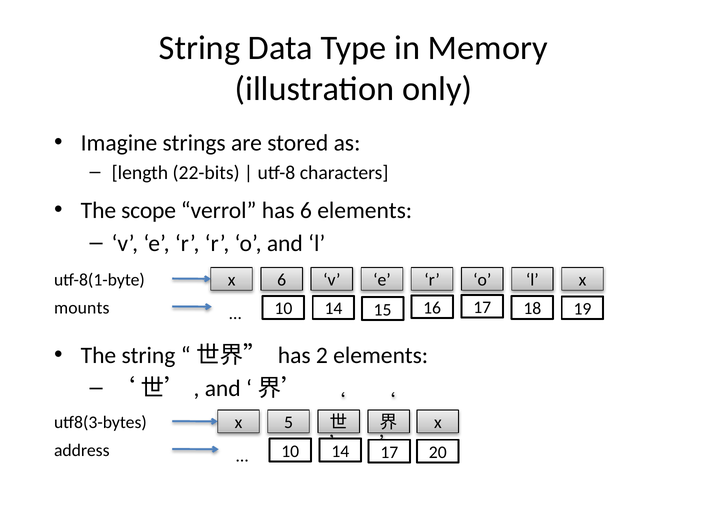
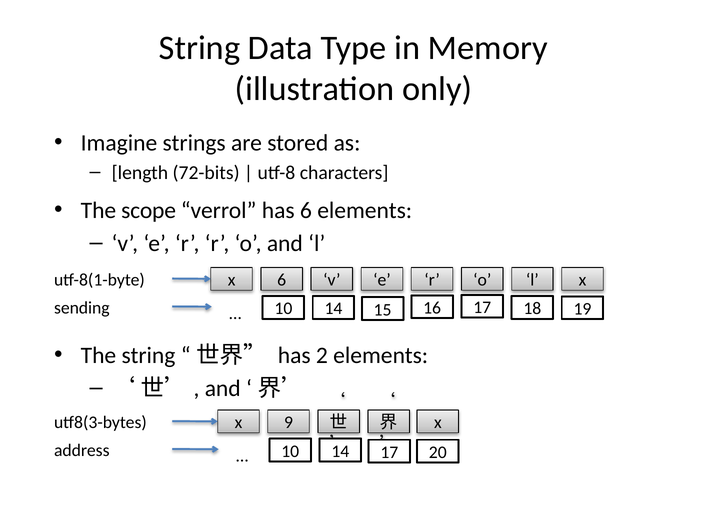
22-bits: 22-bits -> 72-bits
mounts: mounts -> sending
5: 5 -> 9
